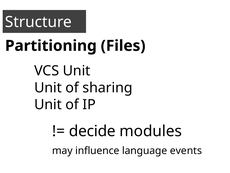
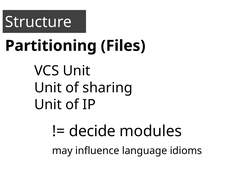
events: events -> idioms
